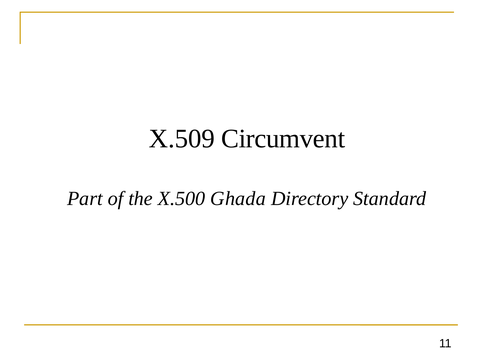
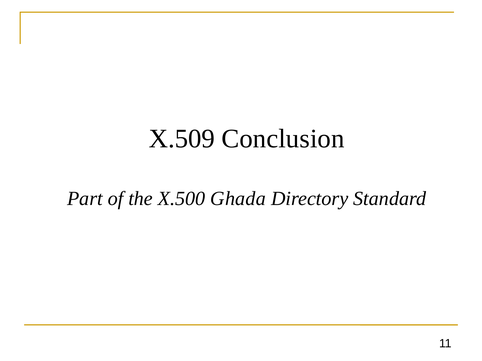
Circumvent: Circumvent -> Conclusion
